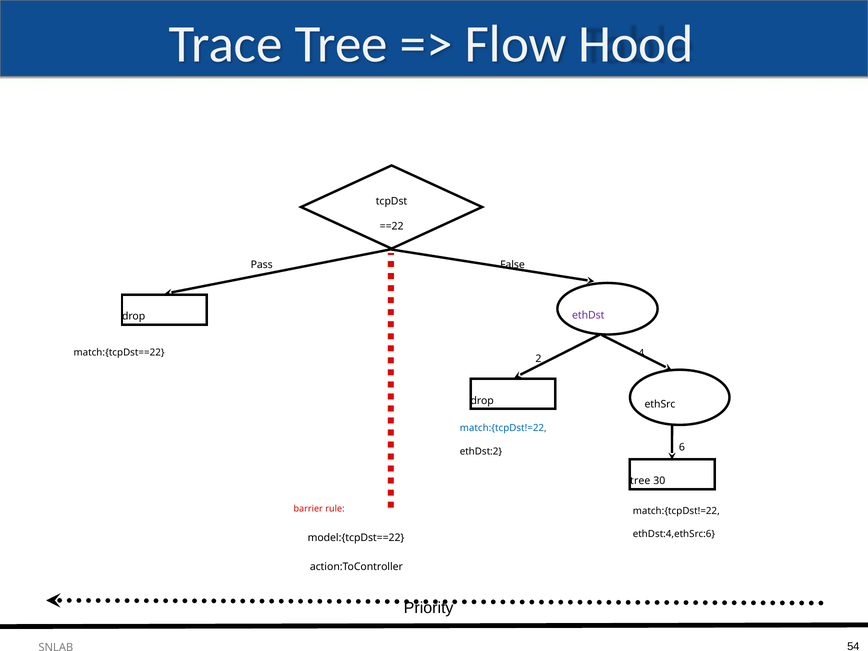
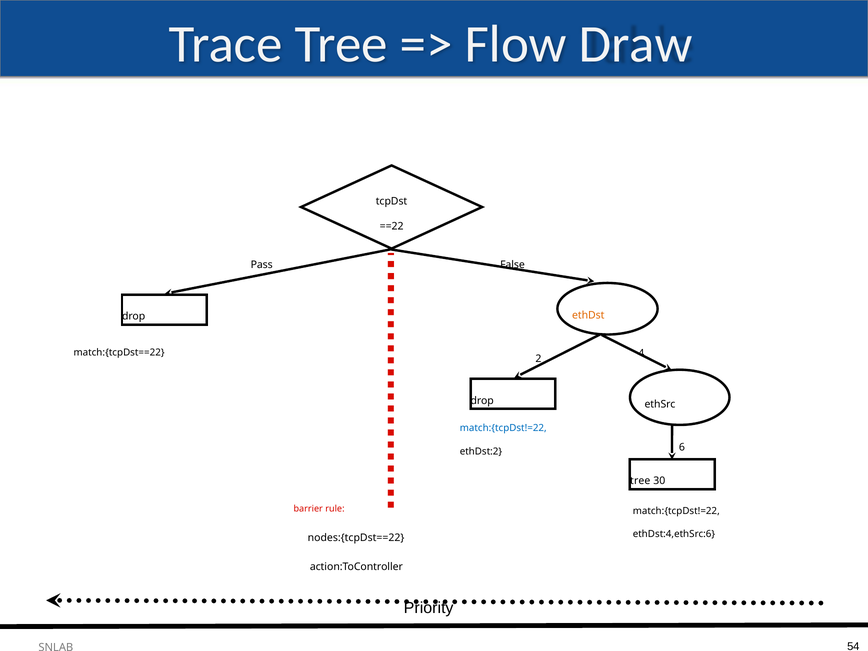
Hood: Hood -> Draw
ethDst colour: purple -> orange
model:{tcpDst==22: model:{tcpDst==22 -> nodes:{tcpDst==22
